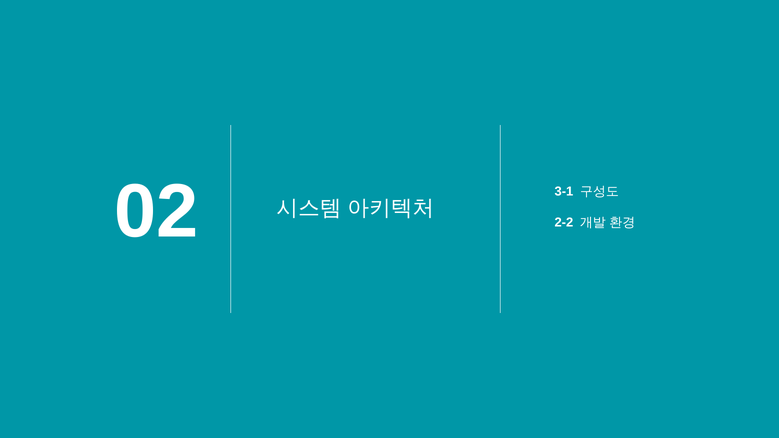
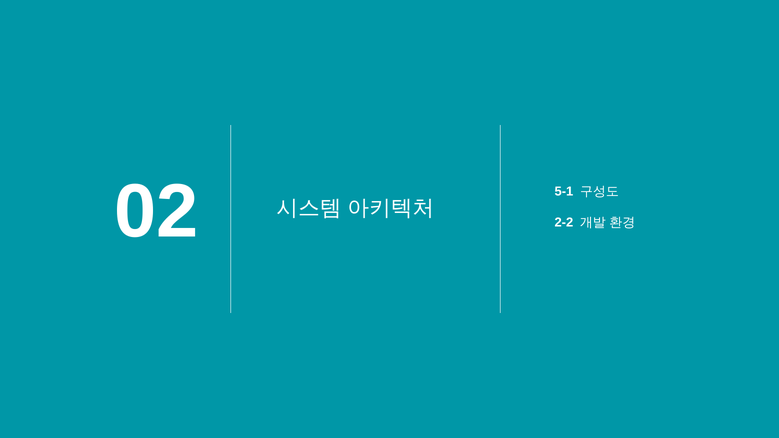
3-1: 3-1 -> 5-1
